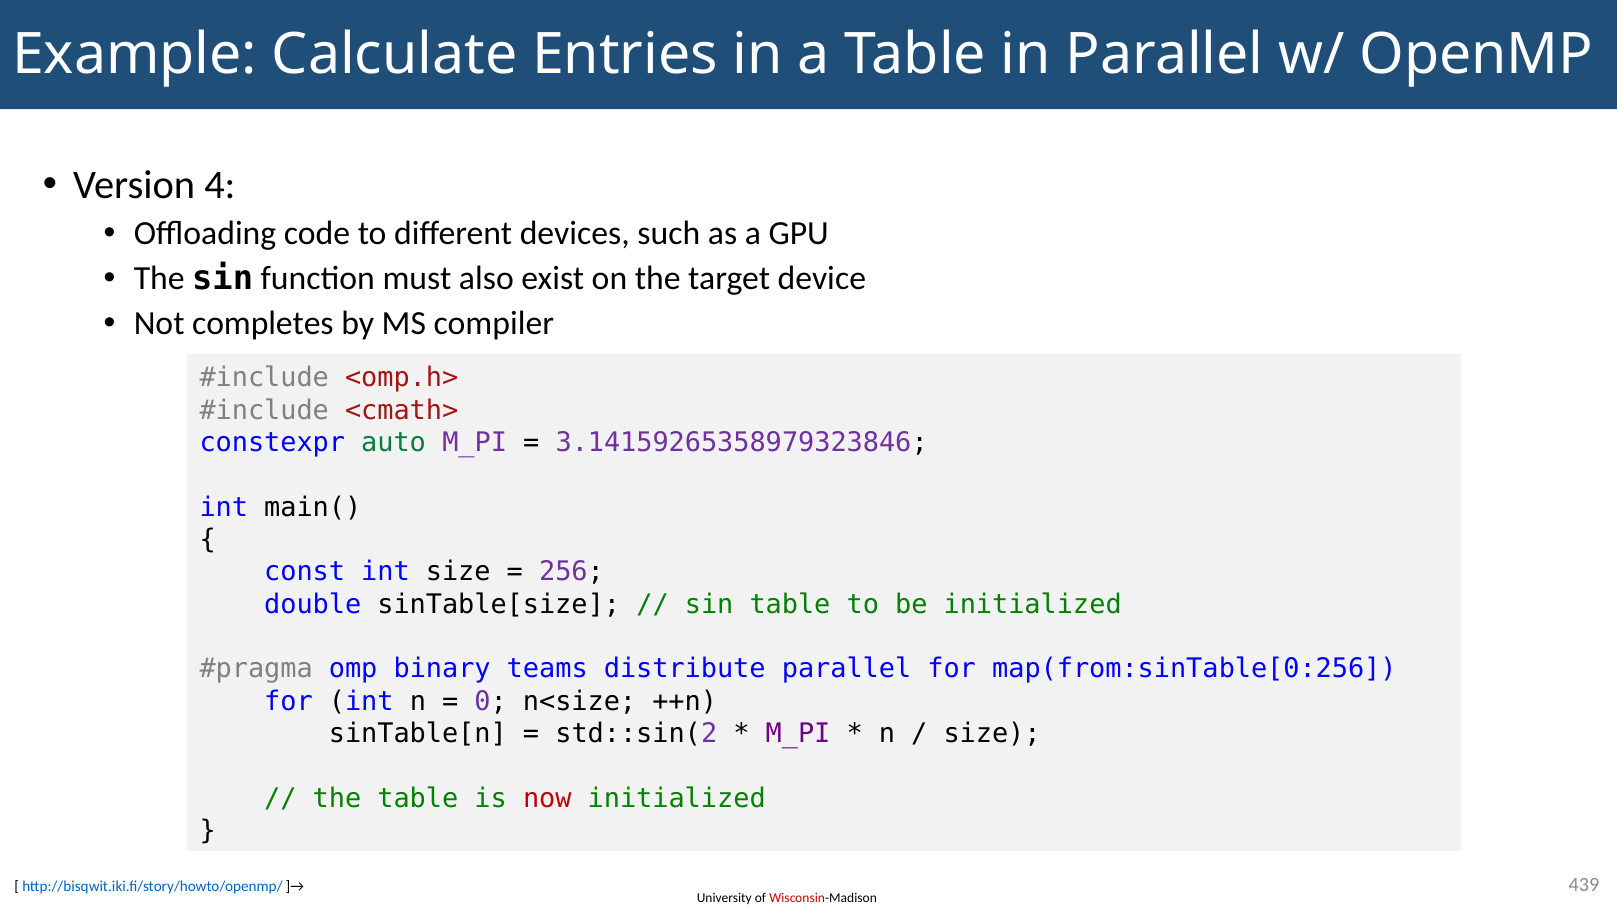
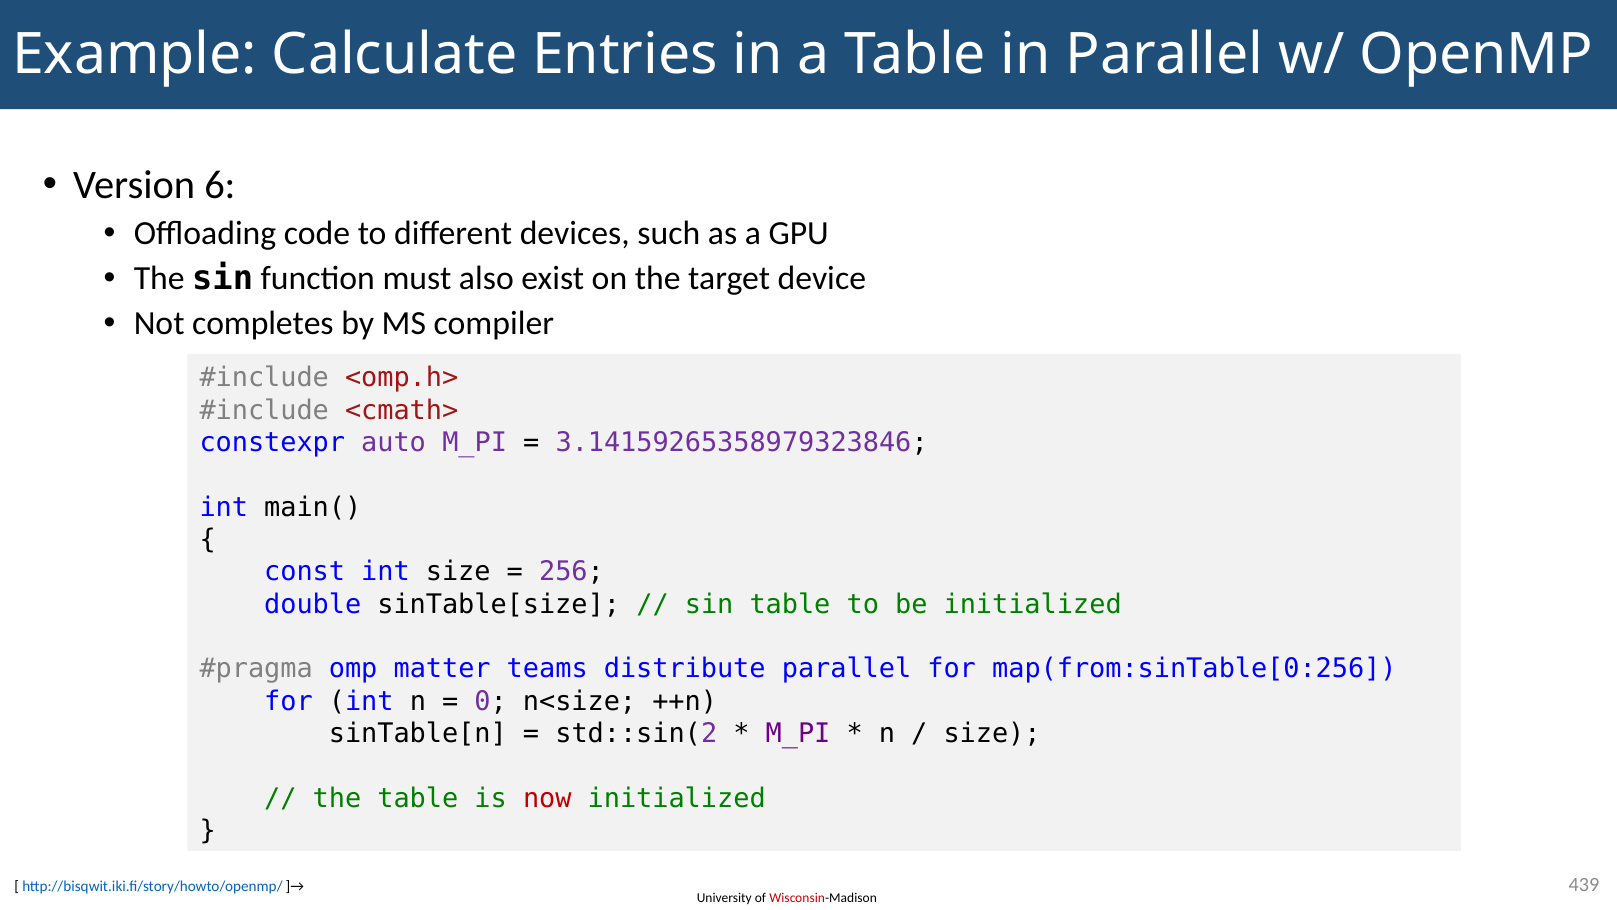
4: 4 -> 6
auto colour: green -> purple
binary: binary -> matter
